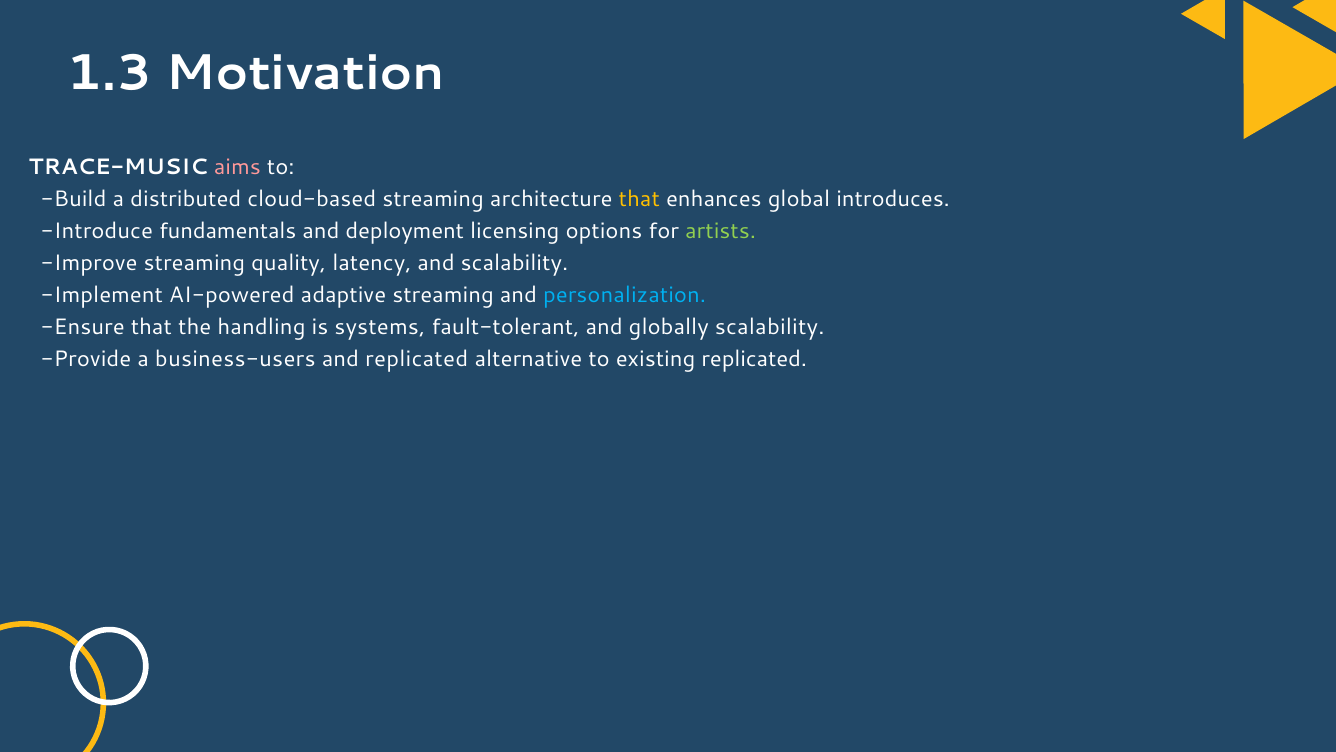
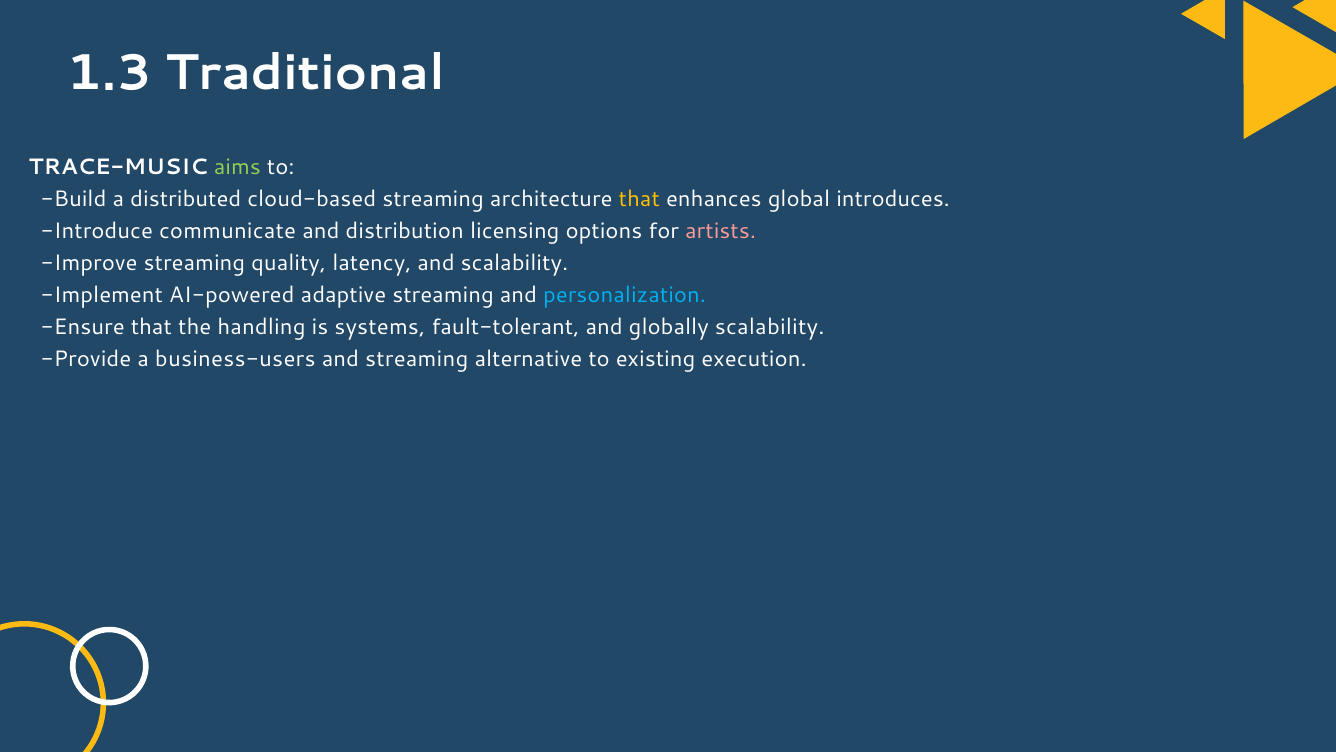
Motivation: Motivation -> Traditional
aims colour: pink -> light green
fundamentals: fundamentals -> communicate
deployment: deployment -> distribution
artists colour: light green -> pink
and replicated: replicated -> streaming
existing replicated: replicated -> execution
